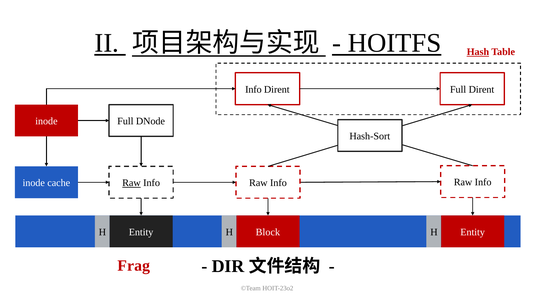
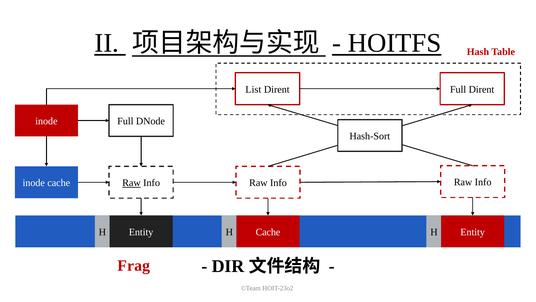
Hash underline: present -> none
Info at (253, 89): Info -> List
Block at (268, 232): Block -> Cache
